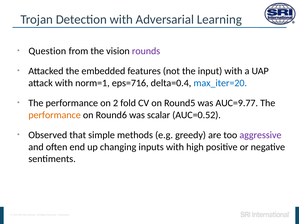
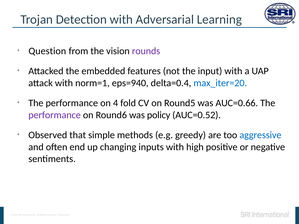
eps=716: eps=716 -> eps=940
2: 2 -> 4
AUC=9.77: AUC=9.77 -> AUC=0.66
performance at (55, 115) colour: orange -> purple
scalar: scalar -> policy
aggressive colour: purple -> blue
